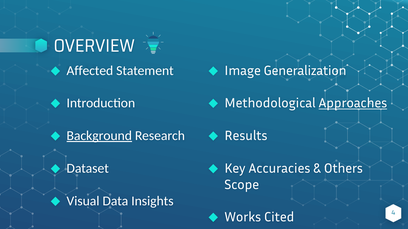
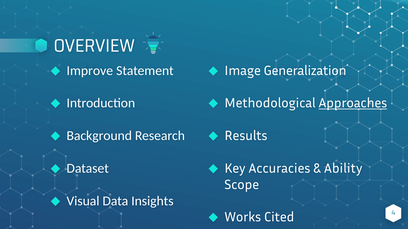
Affected: Affected -> Improve
Background underline: present -> none
Others: Others -> Ability
